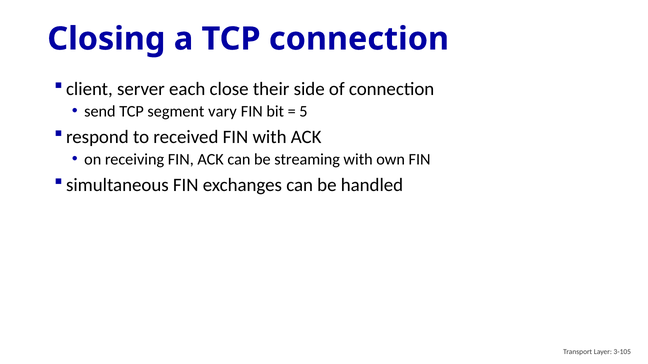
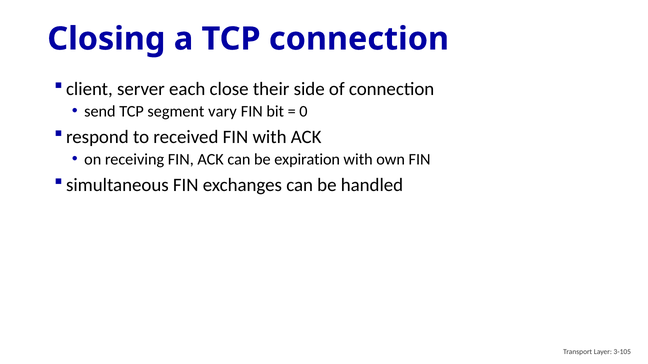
5: 5 -> 0
streaming: streaming -> expiration
